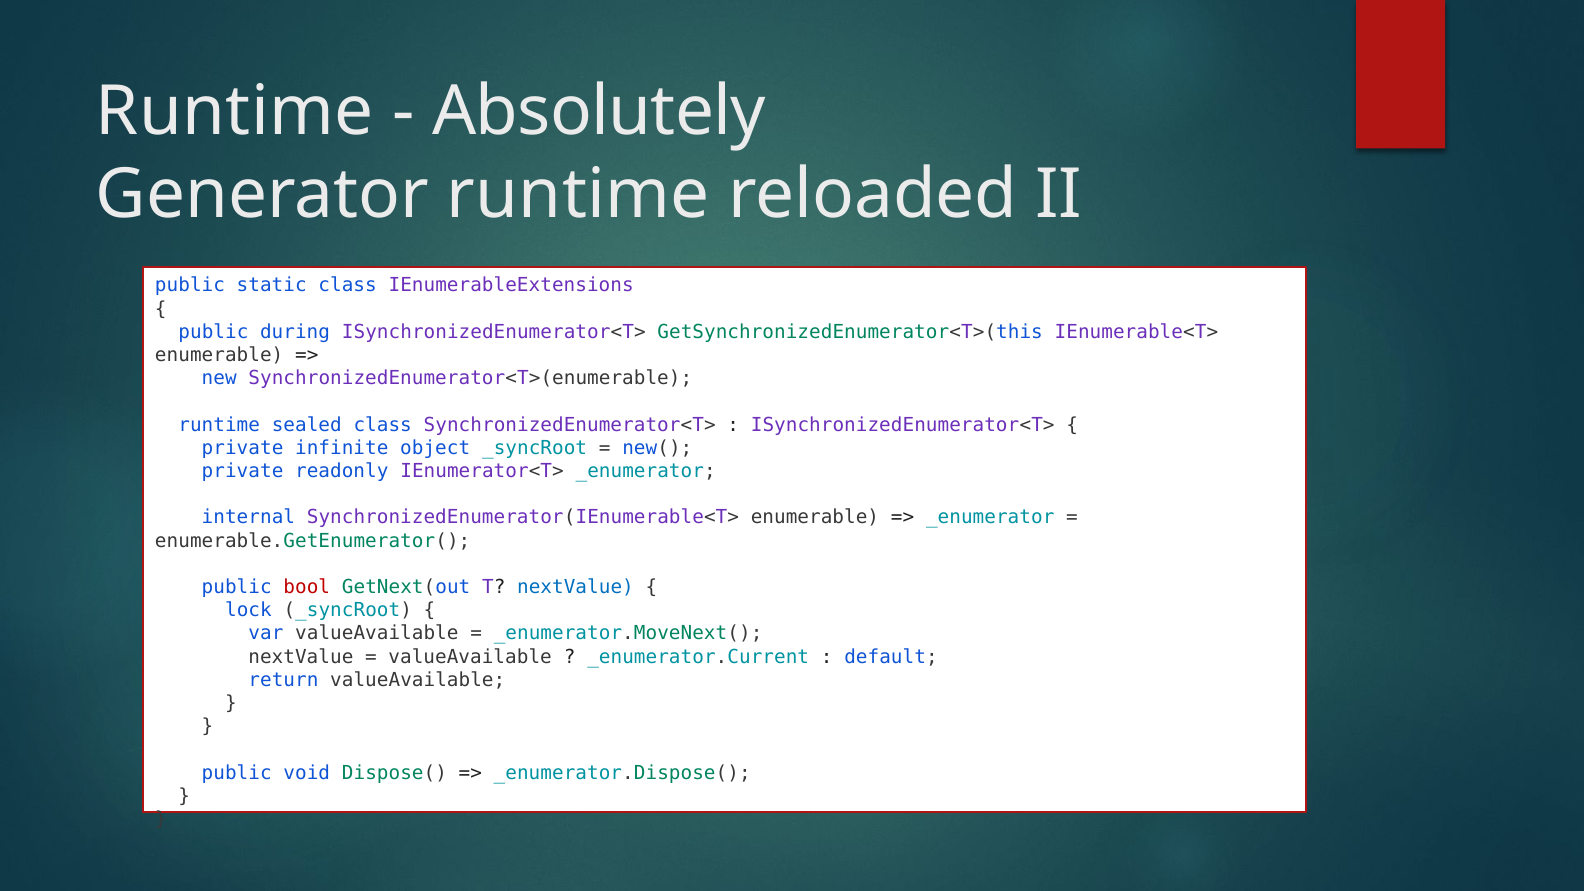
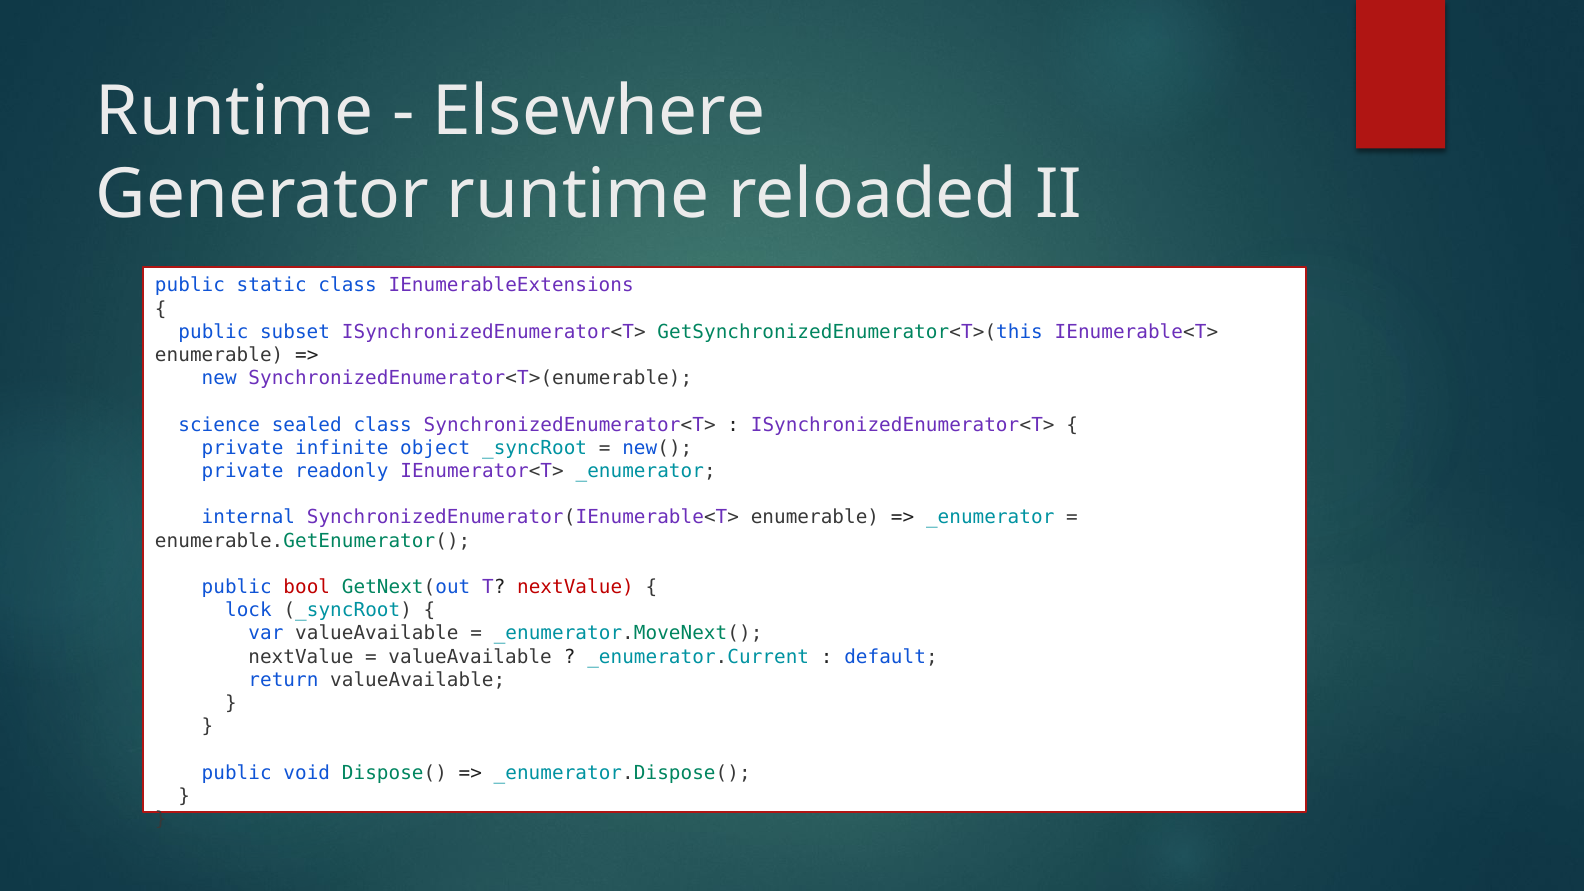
Absolutely: Absolutely -> Elsewhere
during: during -> subset
runtime at (219, 425): runtime -> science
nextValue at (575, 587) colour: blue -> red
